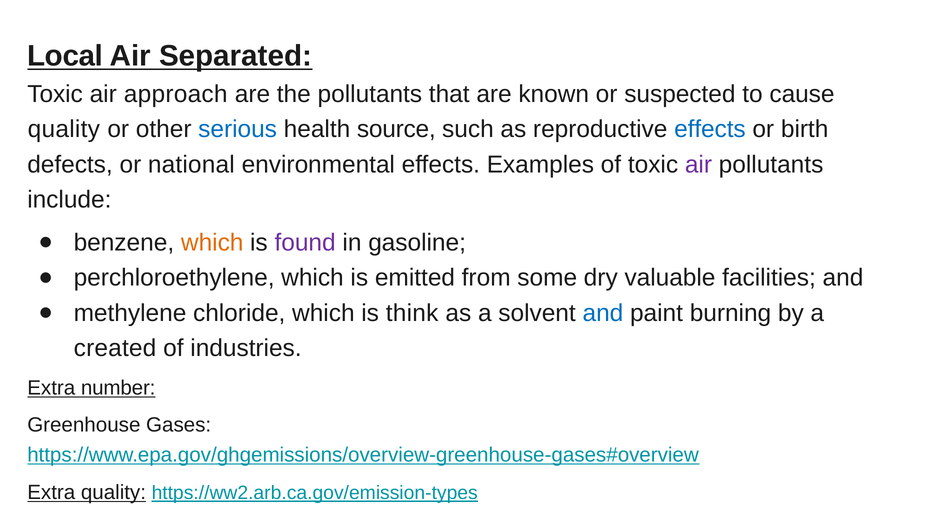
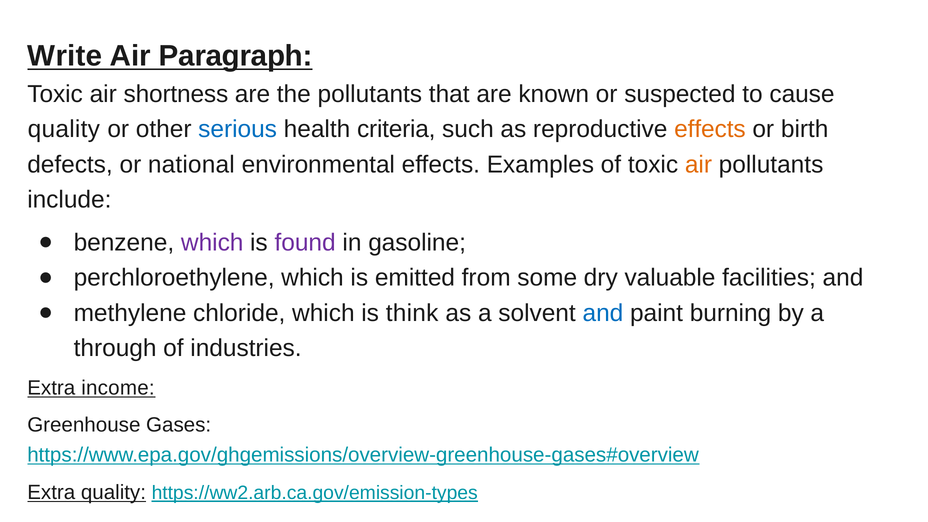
Local: Local -> Write
Separated: Separated -> Paragraph
approach: approach -> shortness
source: source -> criteria
effects at (710, 129) colour: blue -> orange
air at (698, 164) colour: purple -> orange
which at (212, 243) colour: orange -> purple
created: created -> through
number: number -> income
